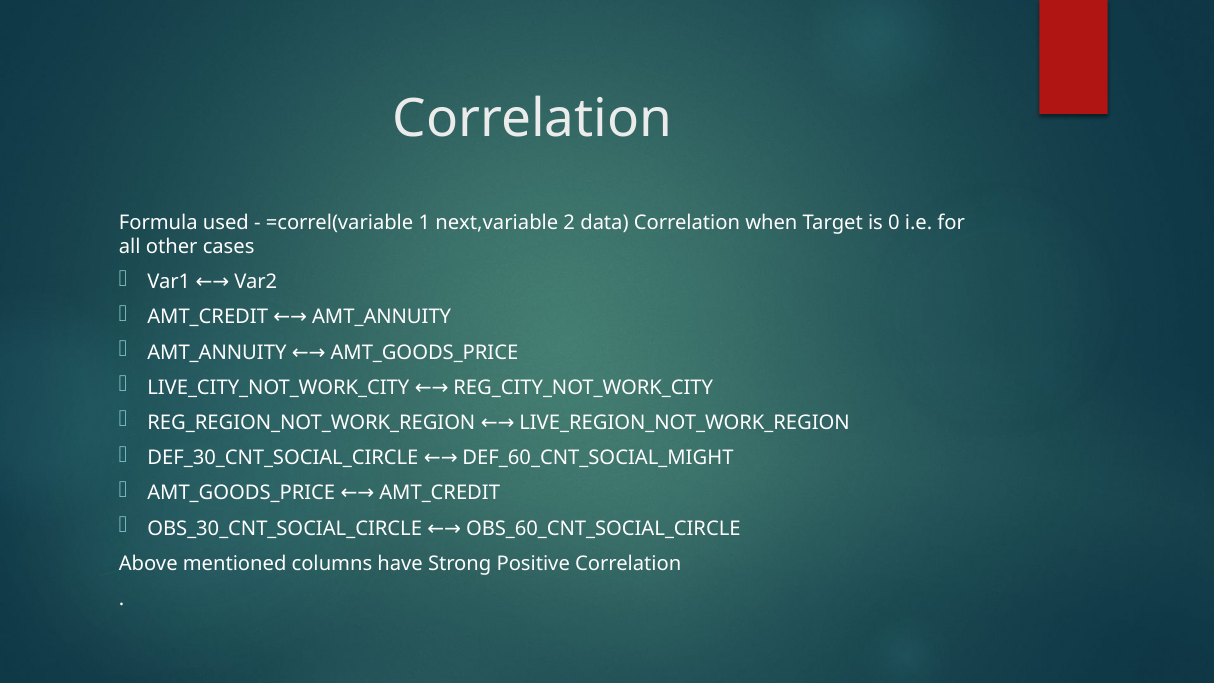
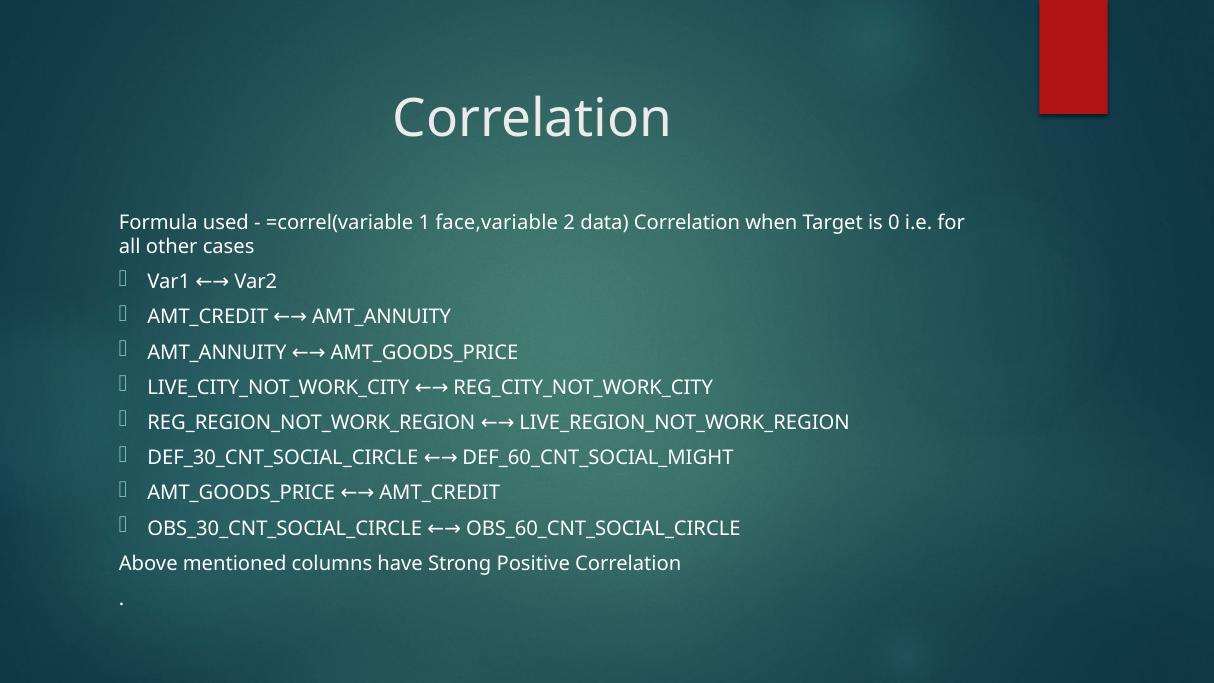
next,variable: next,variable -> face,variable
